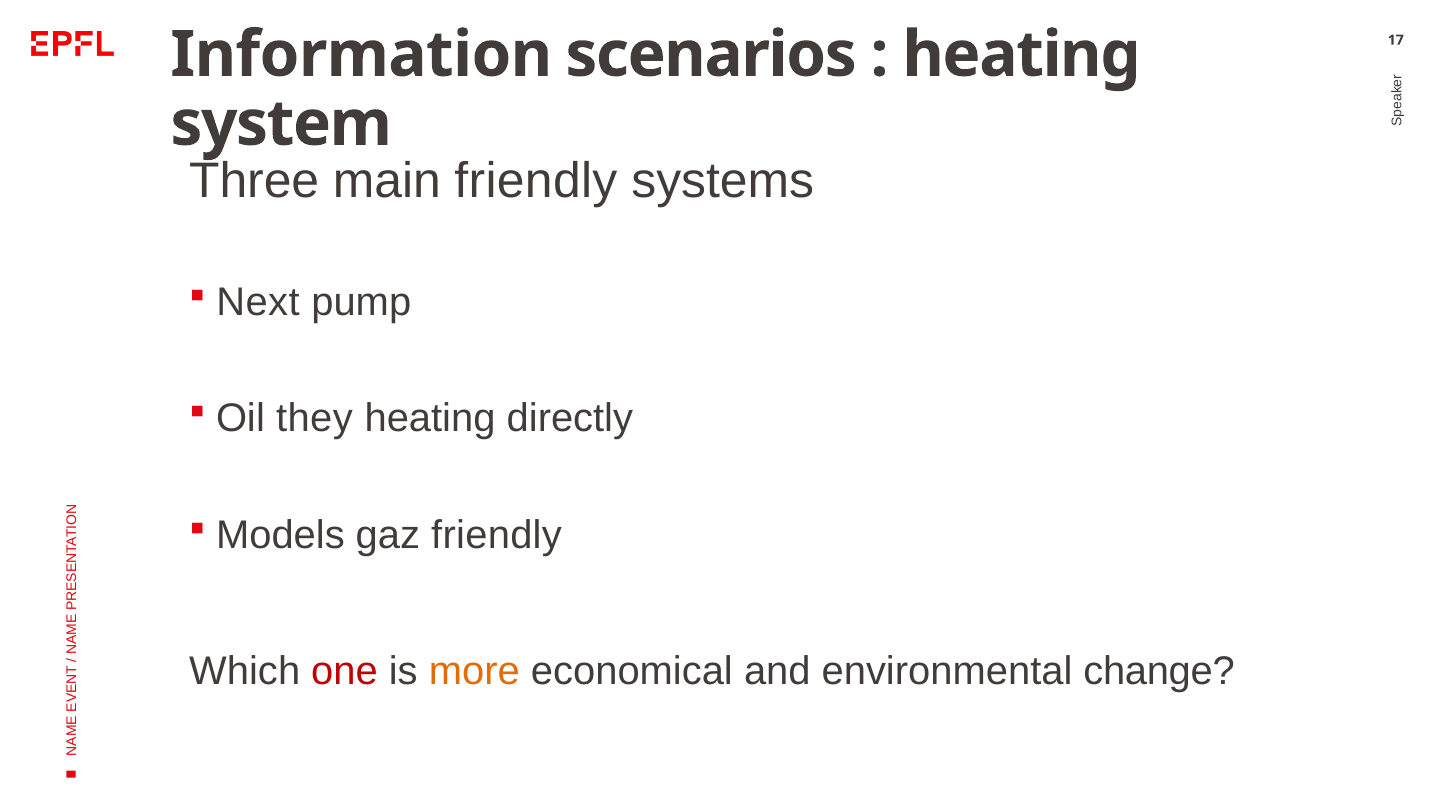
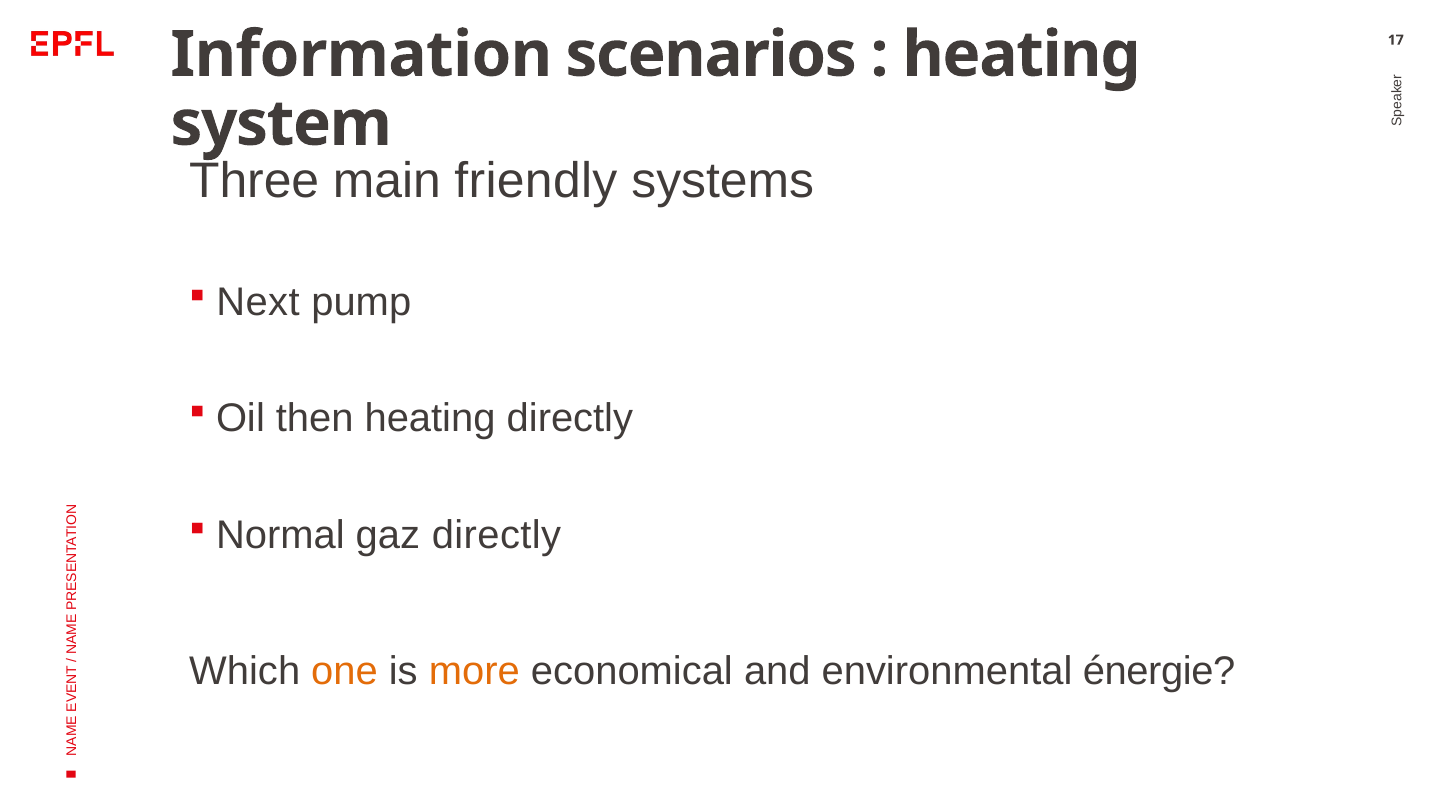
they: they -> then
Models: Models -> Normal
gaz friendly: friendly -> directly
one colour: red -> orange
change: change -> énergie
